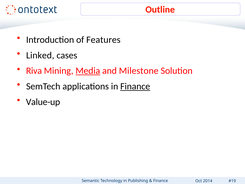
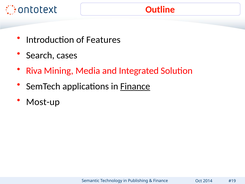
Linked: Linked -> Search
Media underline: present -> none
Milestone: Milestone -> Integrated
Value-up: Value-up -> Most-up
